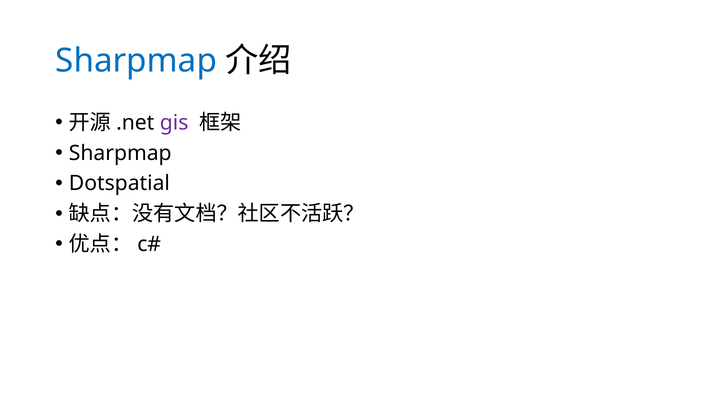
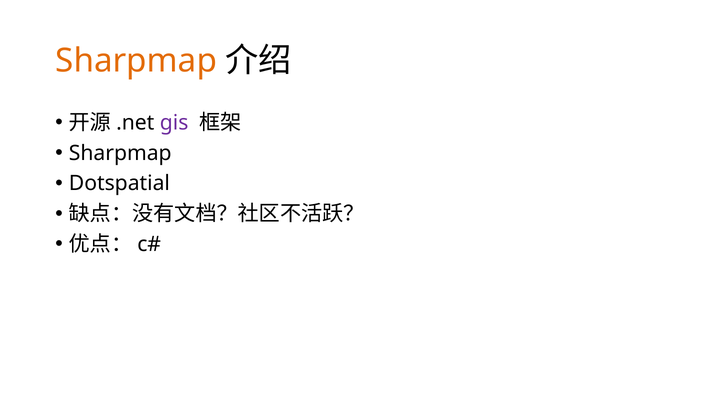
Sharpmap at (136, 61) colour: blue -> orange
